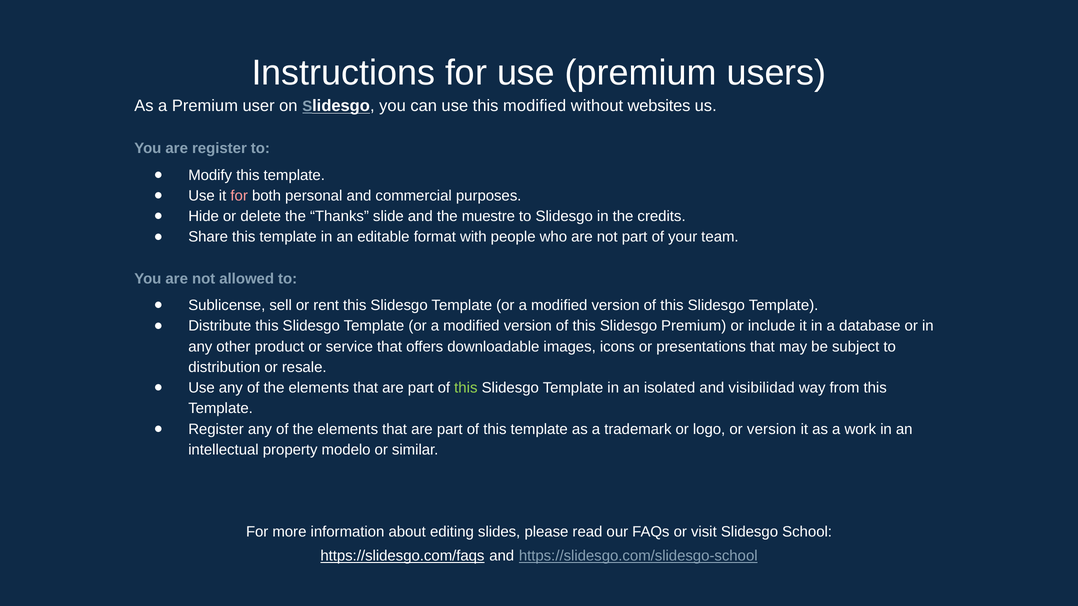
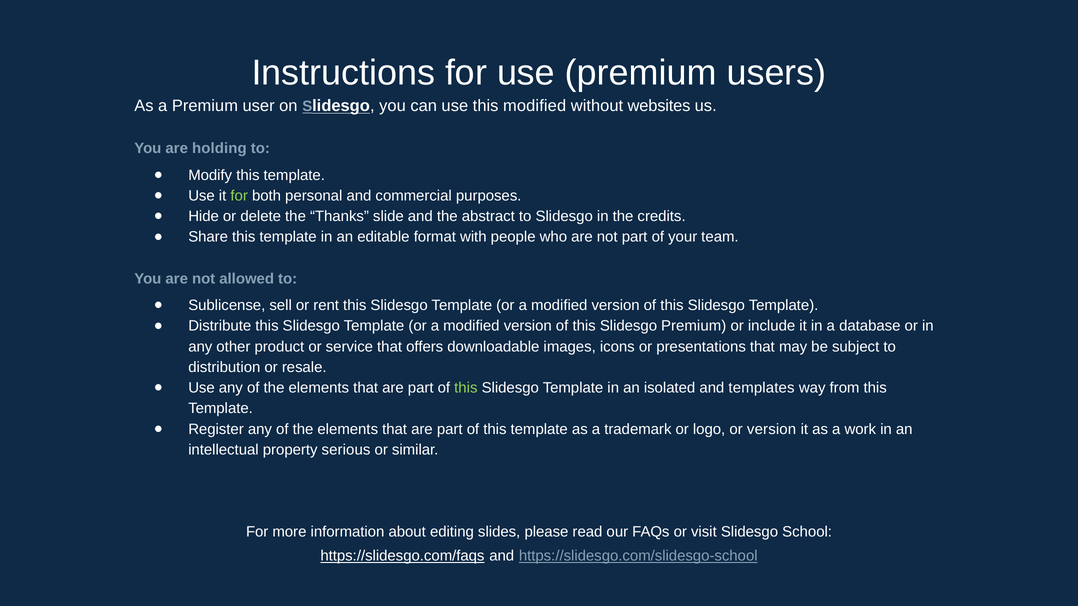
are register: register -> holding
for at (239, 196) colour: pink -> light green
muestre: muestre -> abstract
visibilidad: visibilidad -> templates
modelo: modelo -> serious
